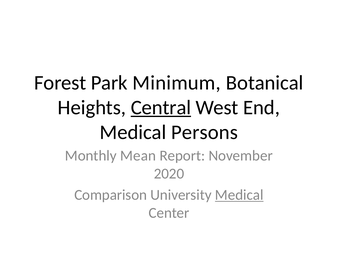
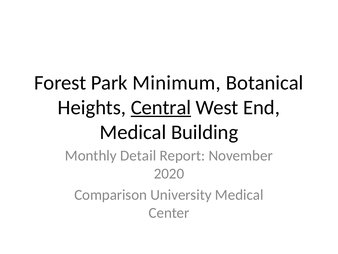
Persons: Persons -> Building
Mean: Mean -> Detail
Medical at (239, 194) underline: present -> none
